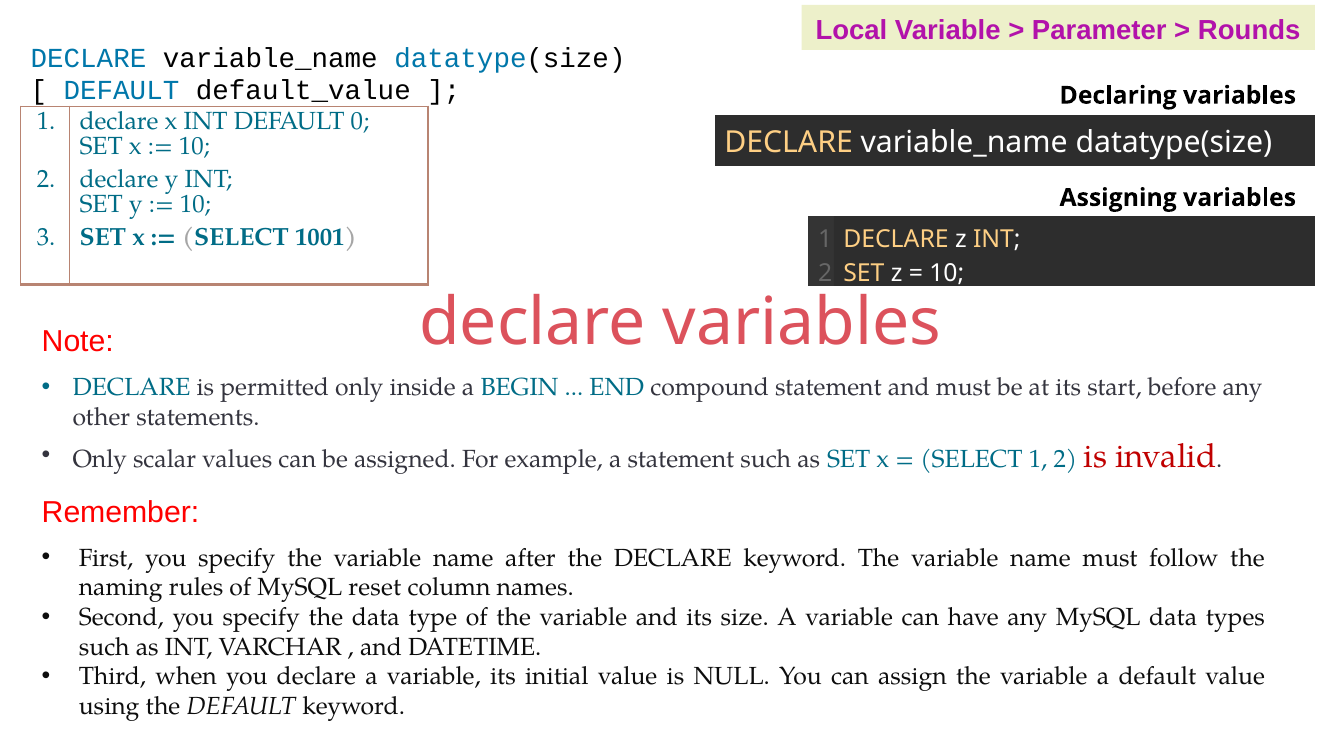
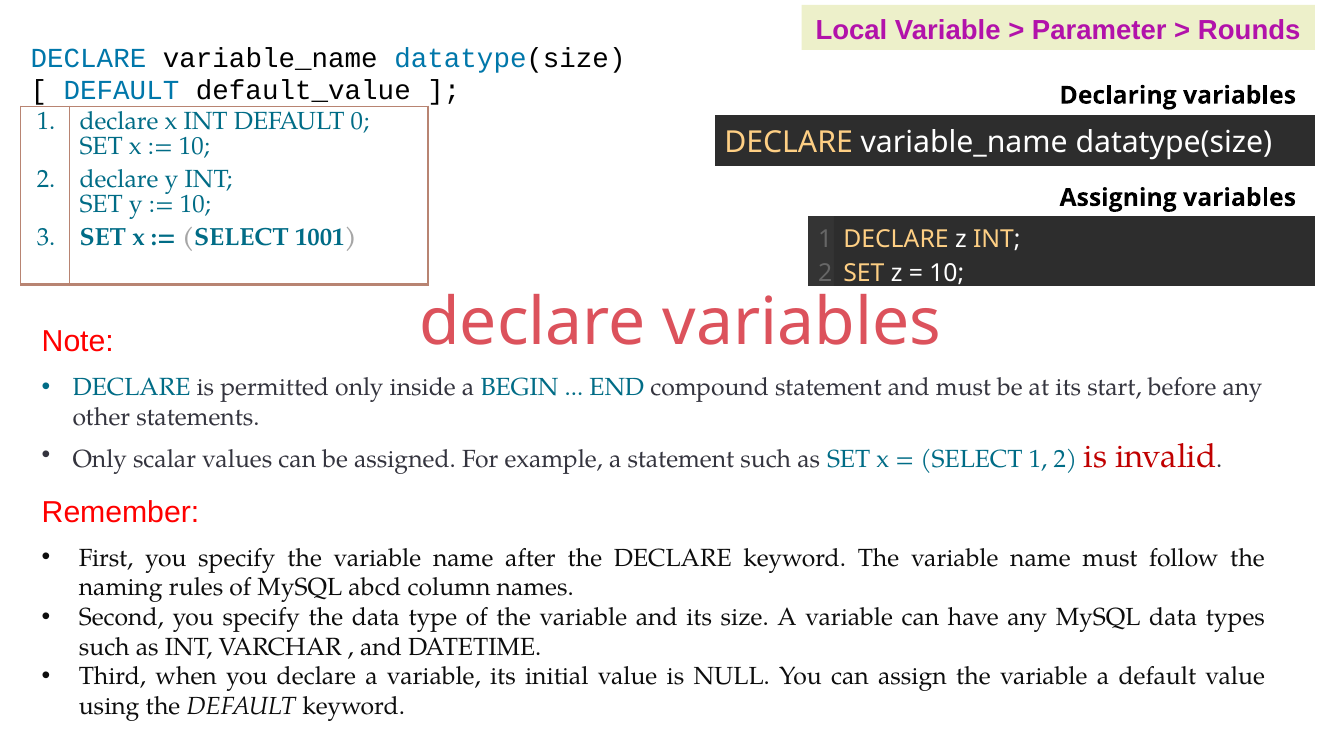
reset: reset -> abcd
